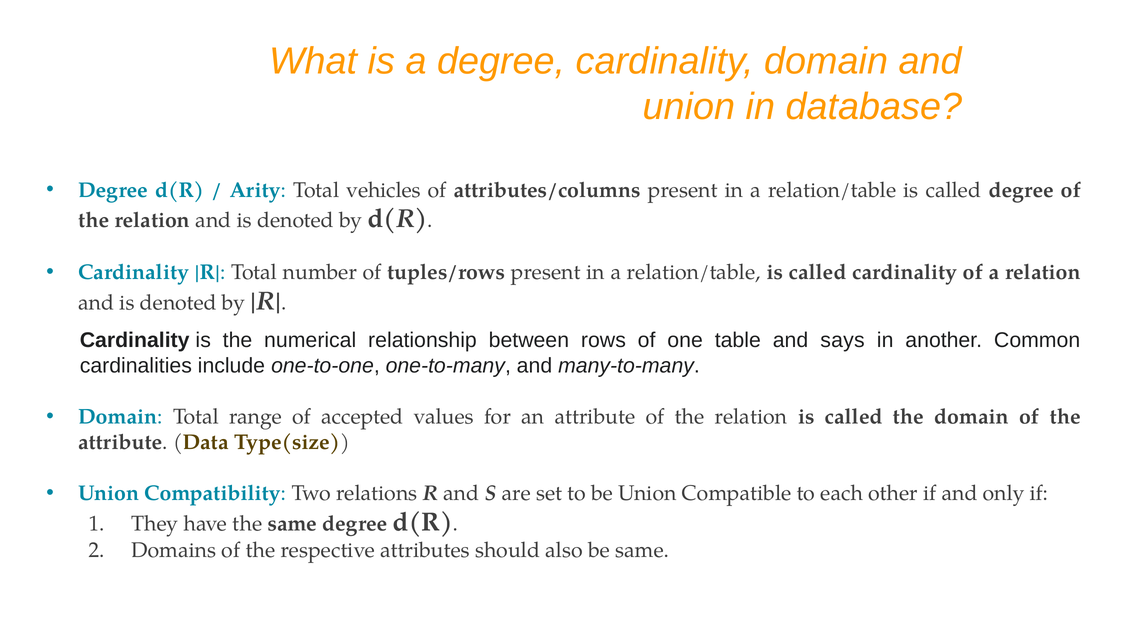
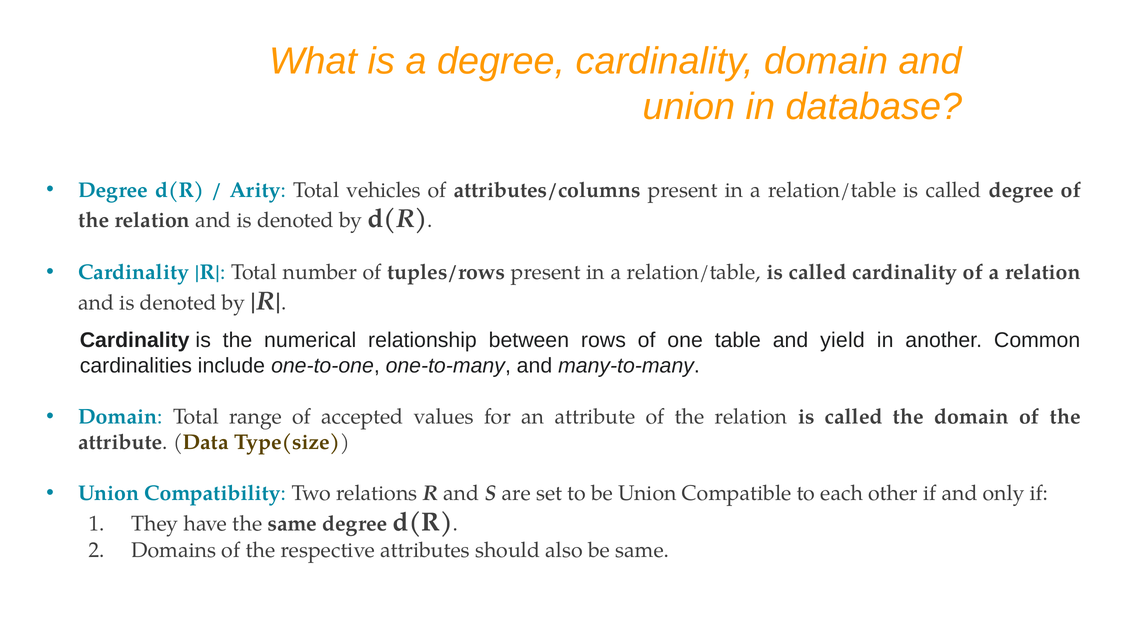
says: says -> yield
